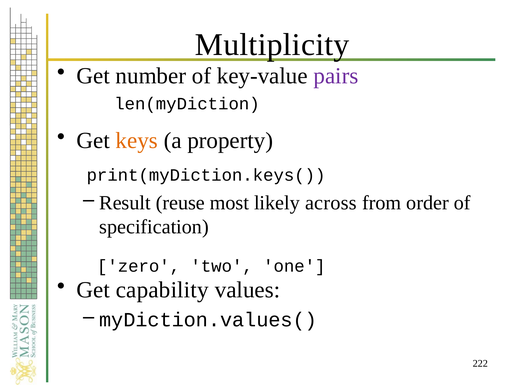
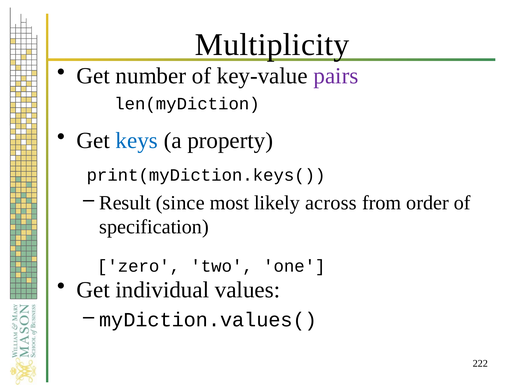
keys colour: orange -> blue
reuse: reuse -> since
capability: capability -> individual
